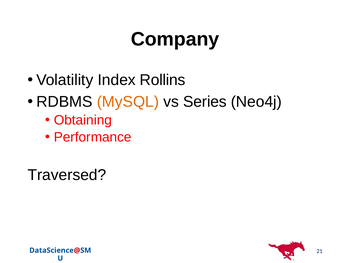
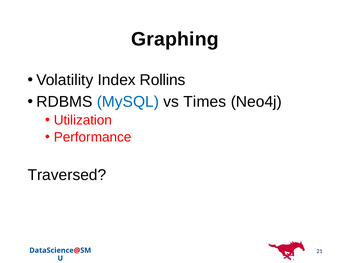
Company: Company -> Graphing
MySQL colour: orange -> blue
Series: Series -> Times
Obtaining: Obtaining -> Utilization
